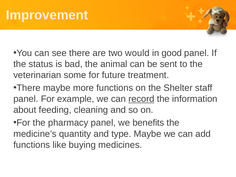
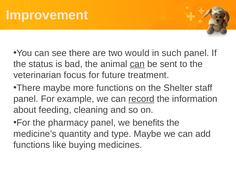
good: good -> such
can at (137, 64) underline: none -> present
some: some -> focus
